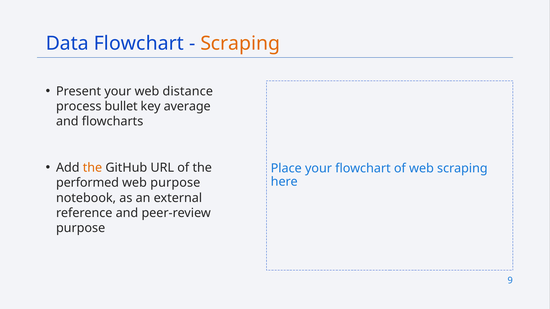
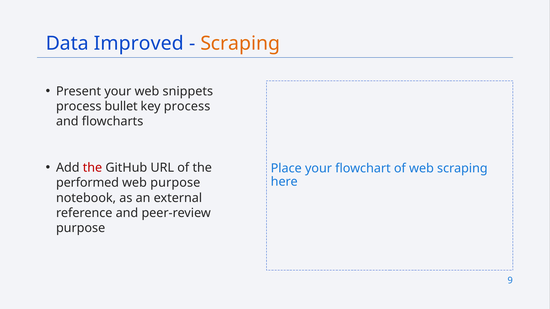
Data Flowchart: Flowchart -> Improved
distance: distance -> snippets
key average: average -> process
the at (92, 168) colour: orange -> red
